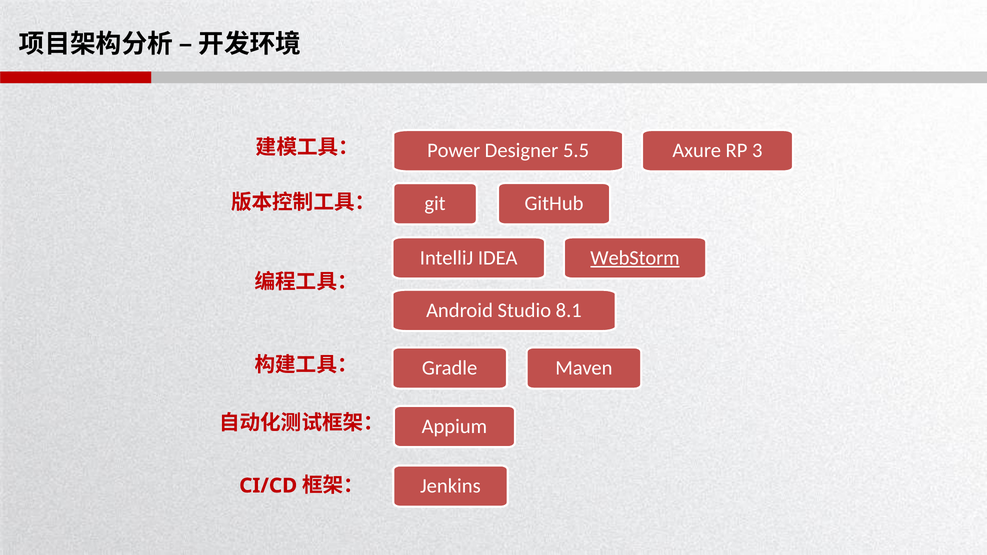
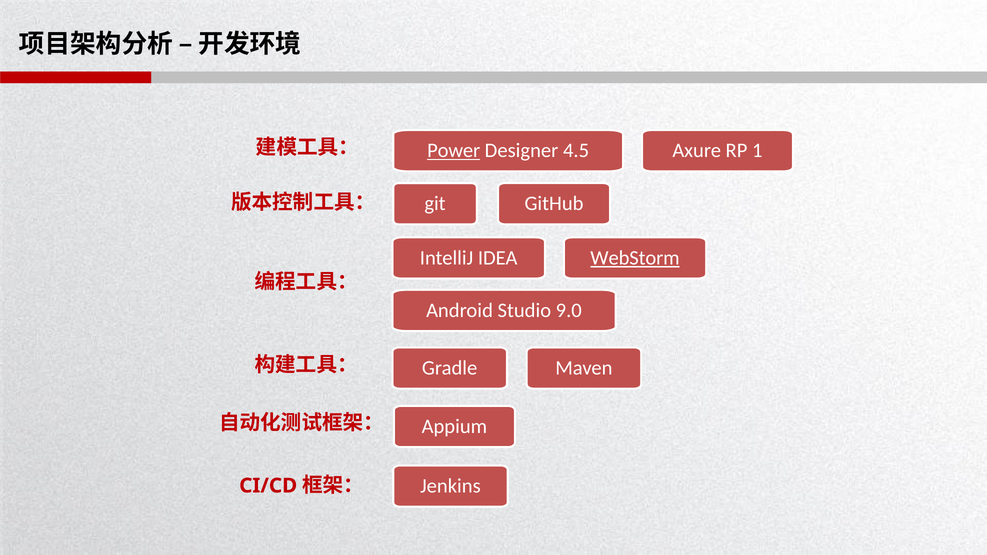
3: 3 -> 1
Power underline: none -> present
5.5: 5.5 -> 4.5
8.1: 8.1 -> 9.0
